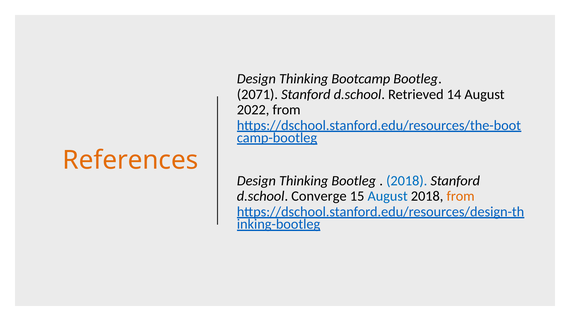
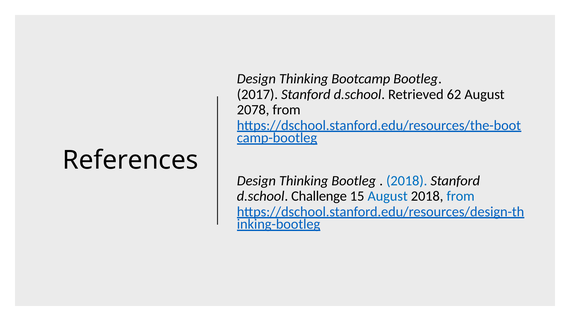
2071: 2071 -> 2017
14: 14 -> 62
2022: 2022 -> 2078
References colour: orange -> black
Converge: Converge -> Challenge
from at (461, 196) colour: orange -> blue
